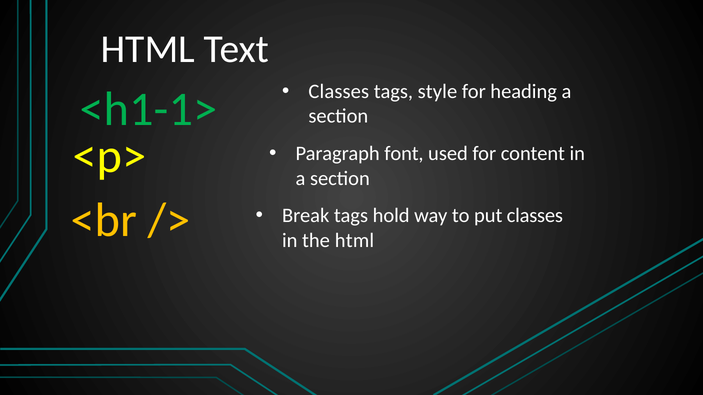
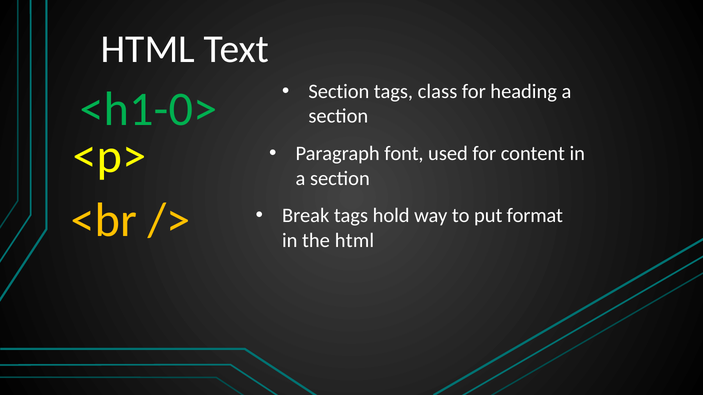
Classes at (339, 92): Classes -> Section
style: style -> class
<h1-1>: <h1-1> -> <h1-0>
put classes: classes -> format
